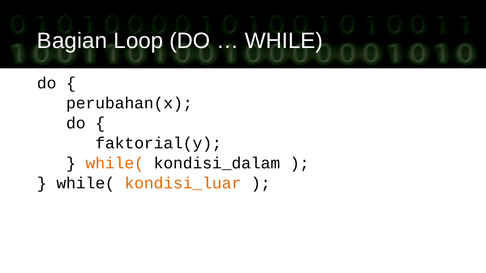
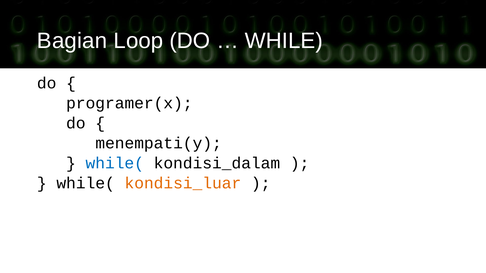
perubahan(x: perubahan(x -> programer(x
faktorial(y: faktorial(y -> menempati(y
while( at (115, 163) colour: orange -> blue
